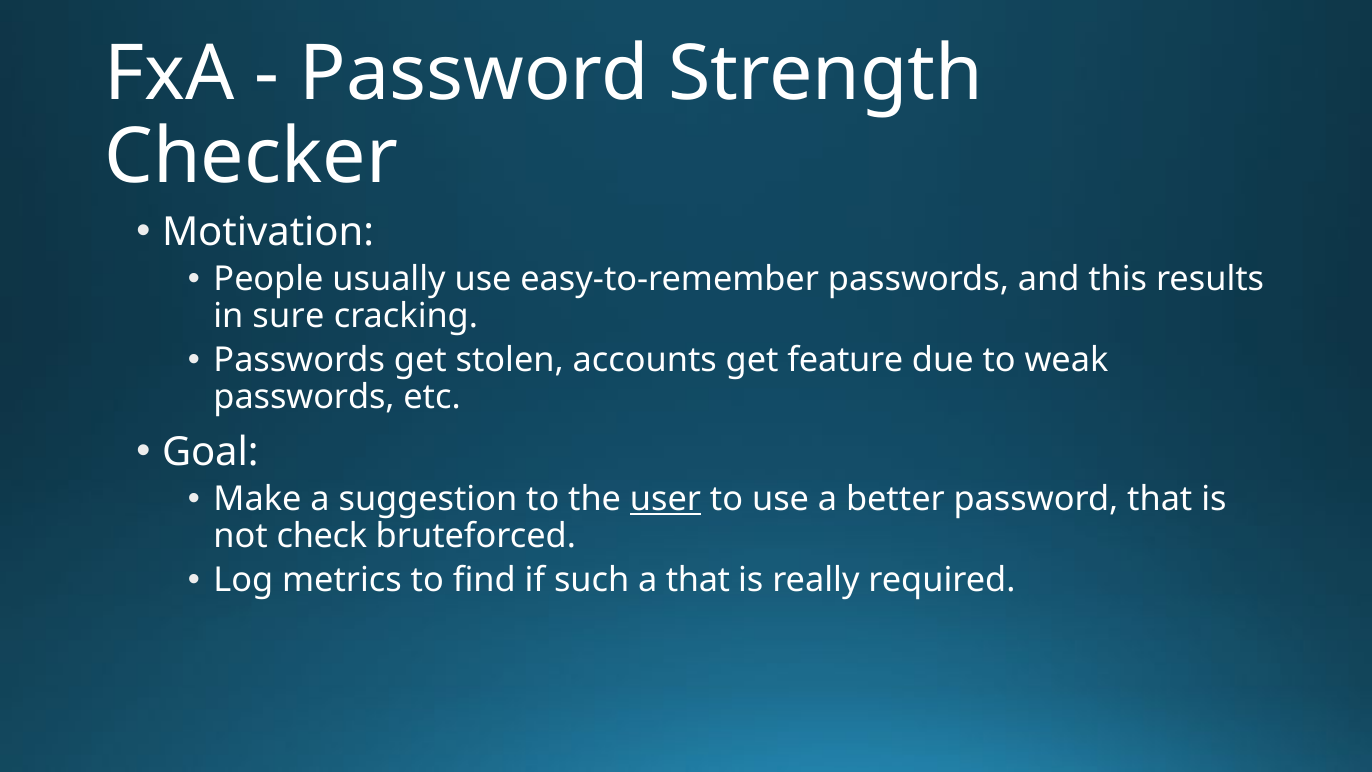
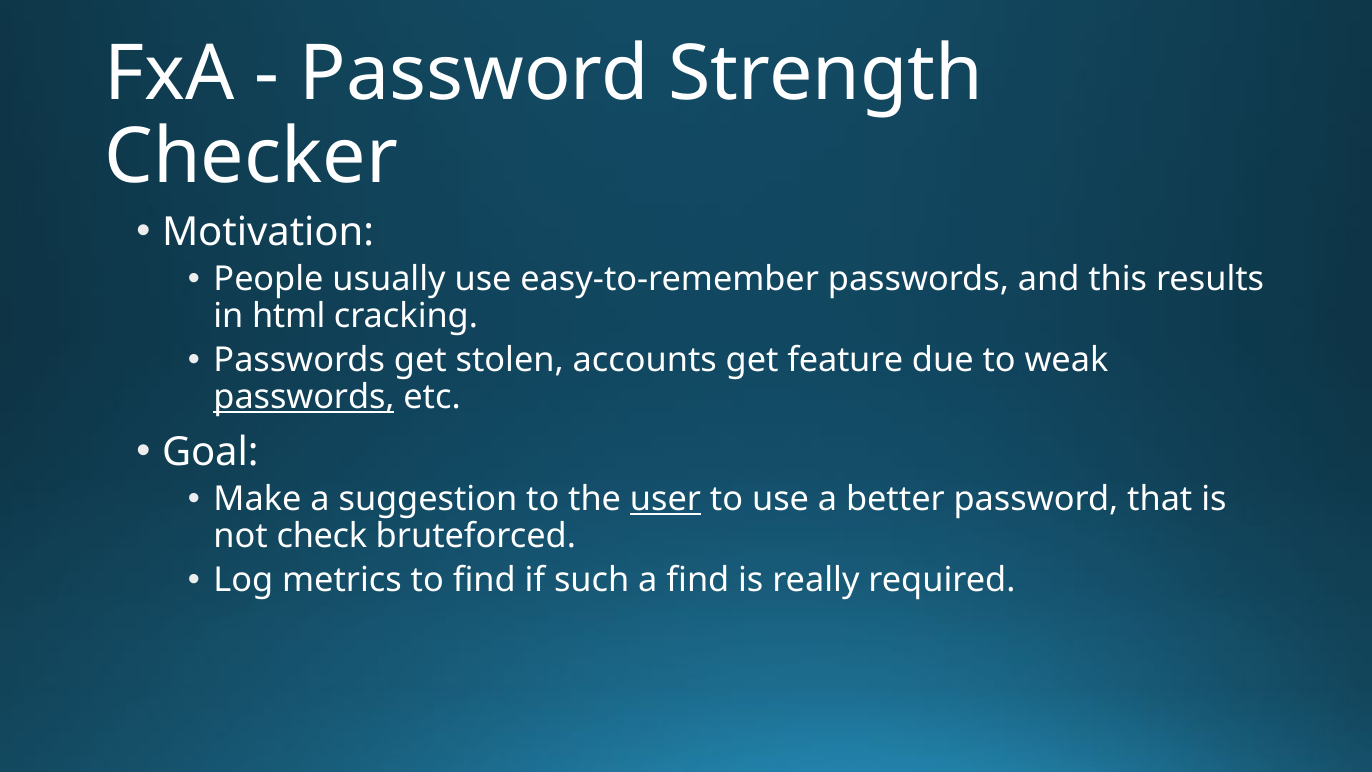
sure: sure -> html
passwords at (304, 397) underline: none -> present
a that: that -> find
